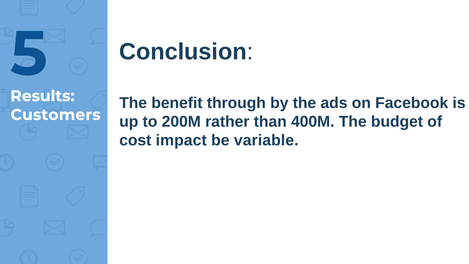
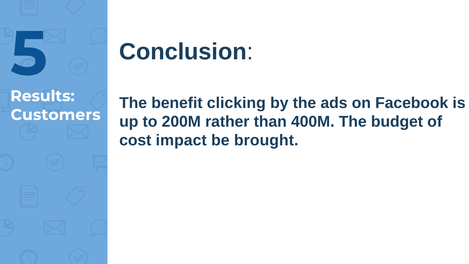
through: through -> clicking
variable: variable -> brought
